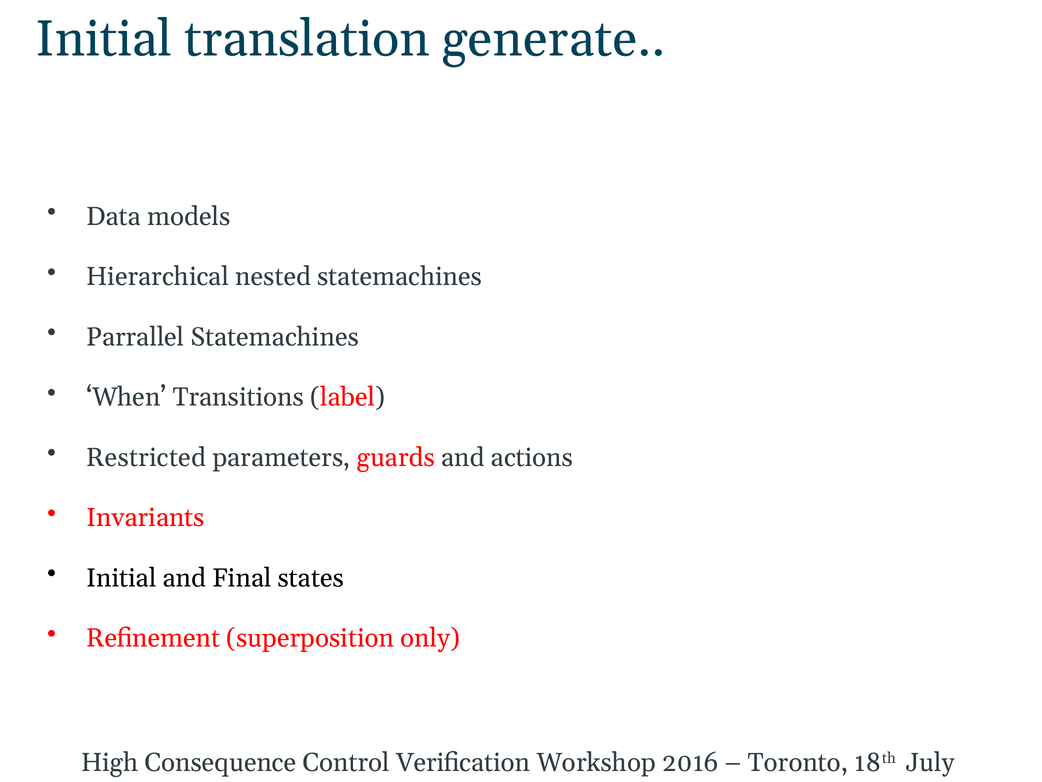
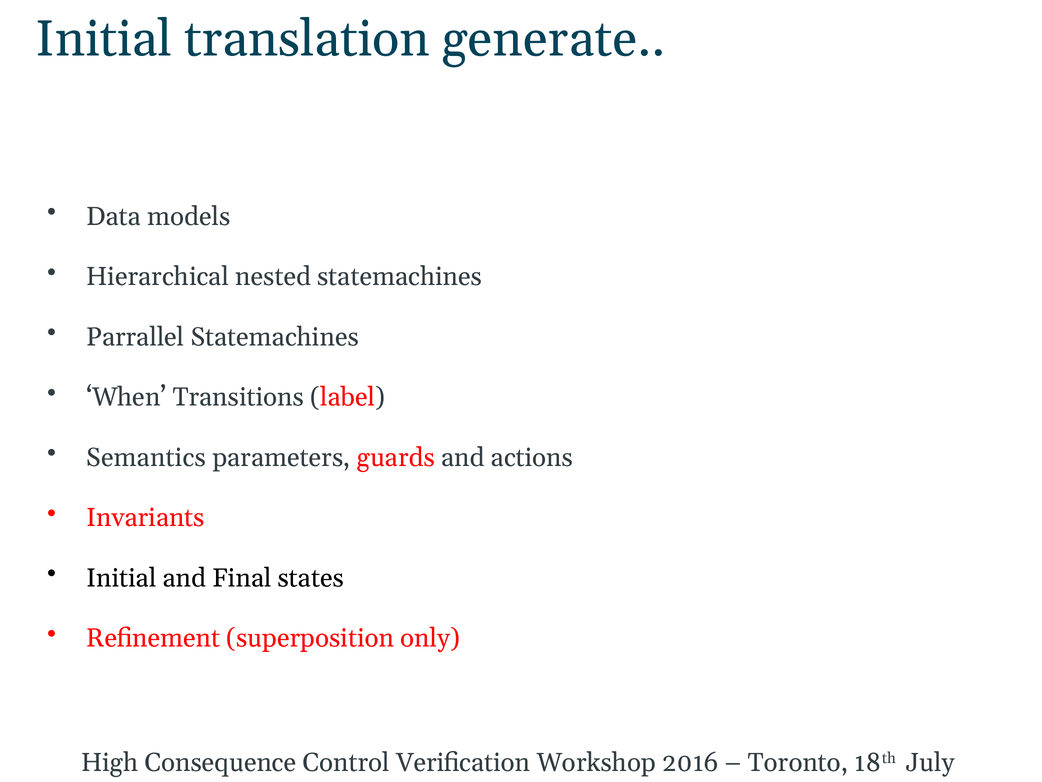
Restricted: Restricted -> Semantics
